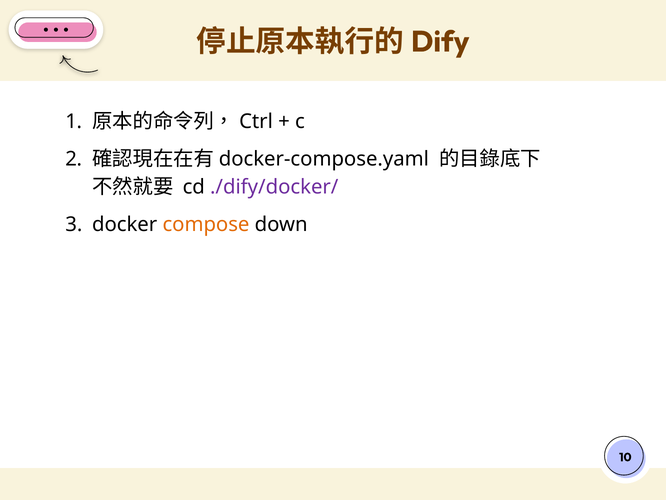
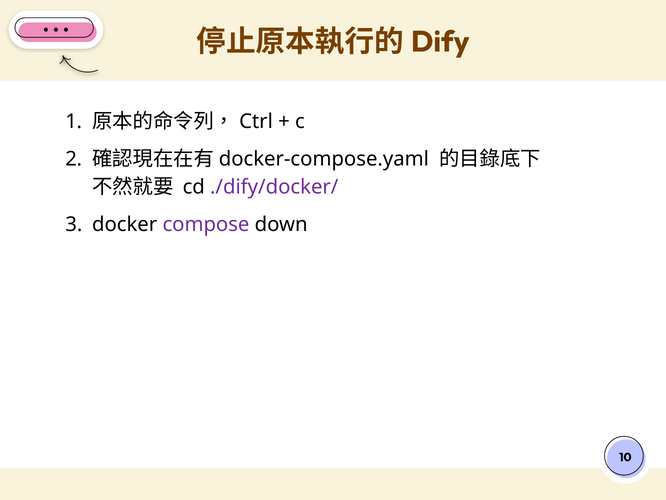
compose colour: orange -> purple
